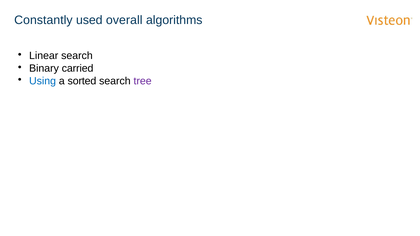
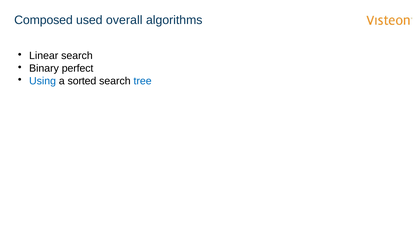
Constantly: Constantly -> Composed
carried: carried -> perfect
tree colour: purple -> blue
